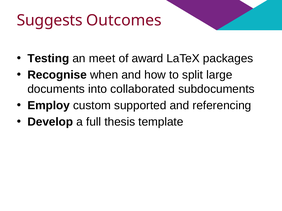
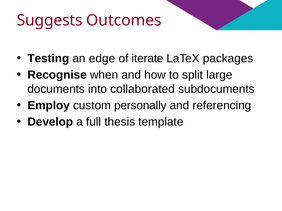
meet: meet -> edge
award: award -> iterate
supported: supported -> personally
